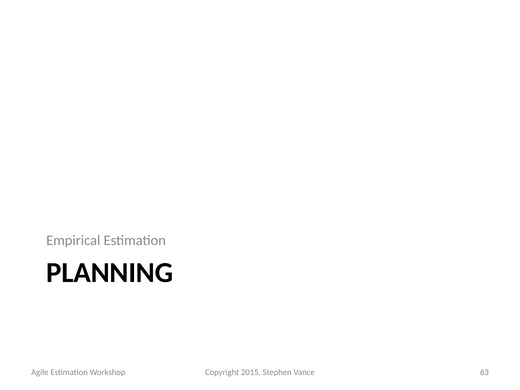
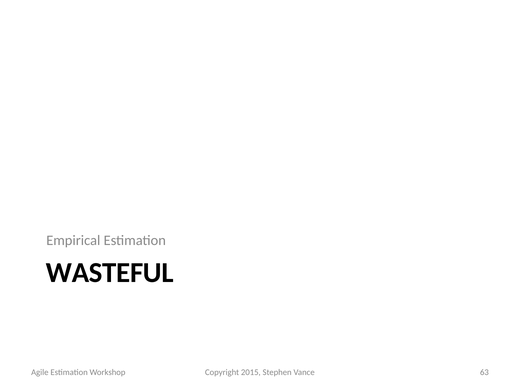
PLANNING: PLANNING -> WASTEFUL
